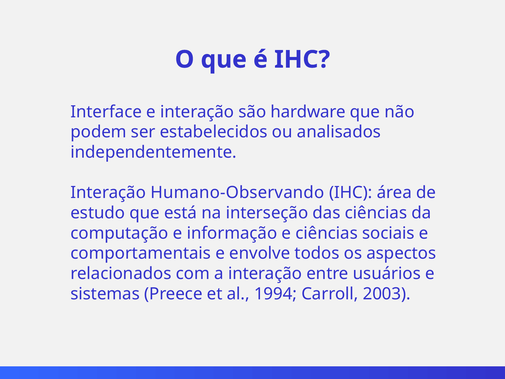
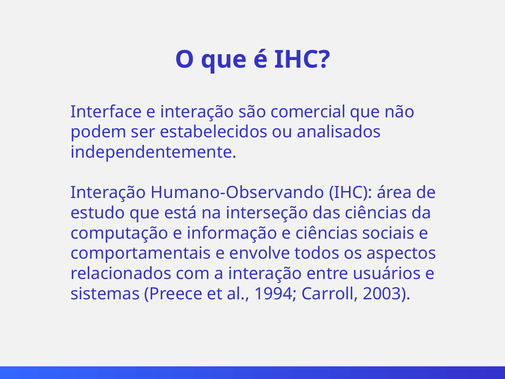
hardware: hardware -> comercial
